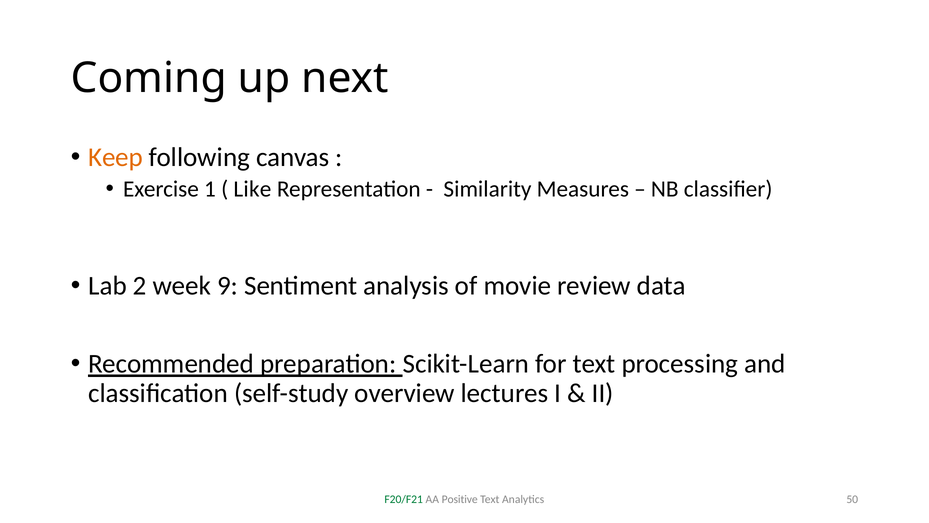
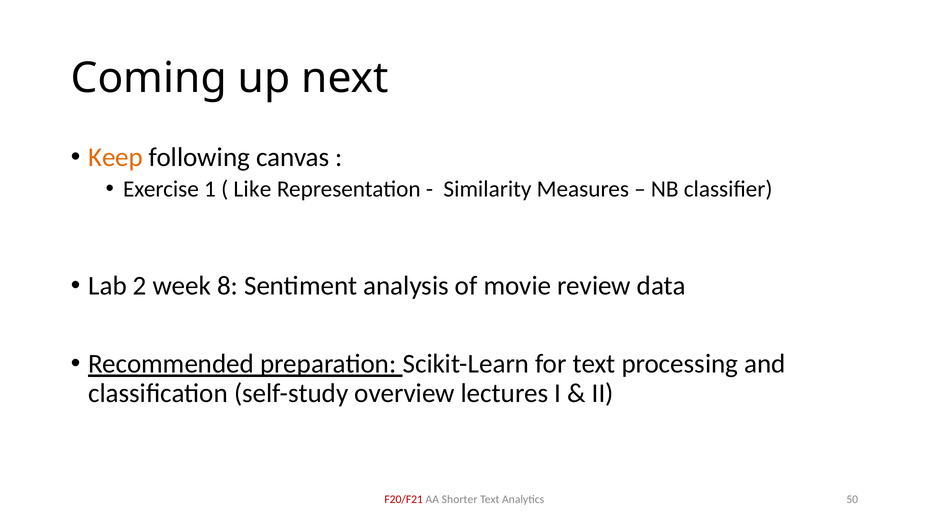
9: 9 -> 8
F20/F21 colour: green -> red
Positive: Positive -> Shorter
